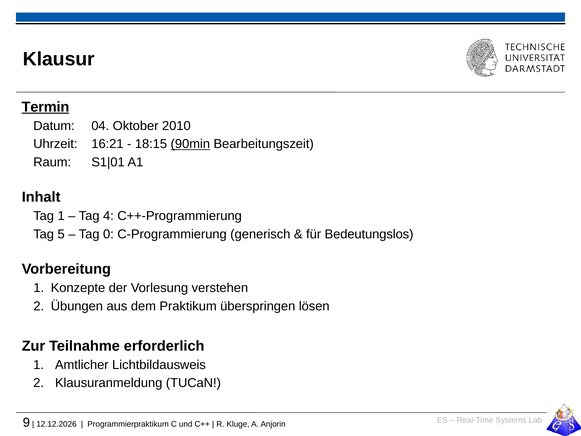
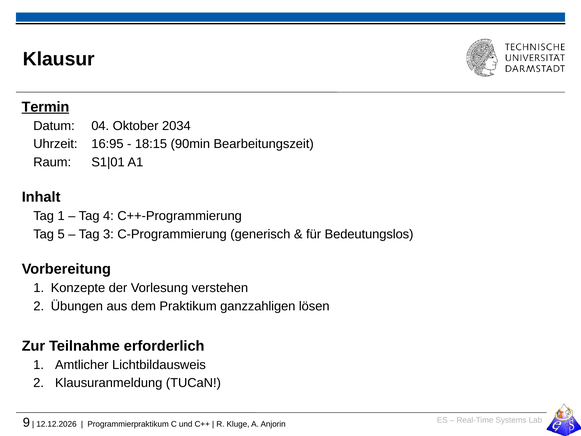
2010: 2010 -> 2034
16:21: 16:21 -> 16:95
90min underline: present -> none
0: 0 -> 3
überspringen: überspringen -> ganzzahligen
